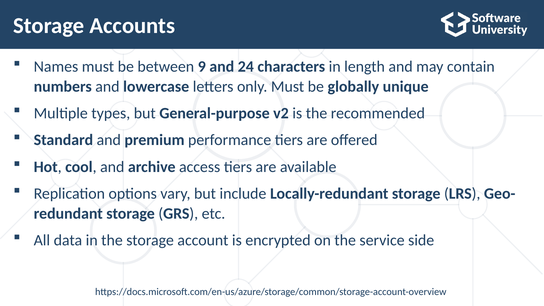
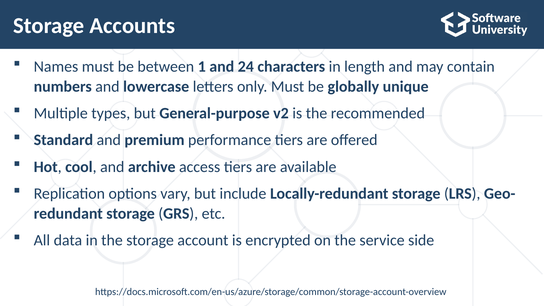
9: 9 -> 1
